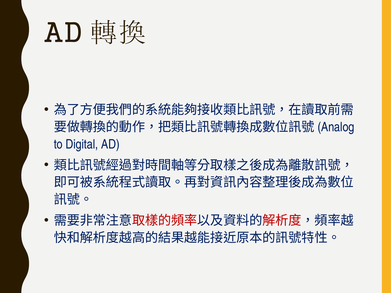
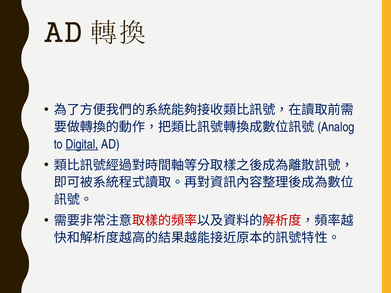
Digital underline: none -> present
